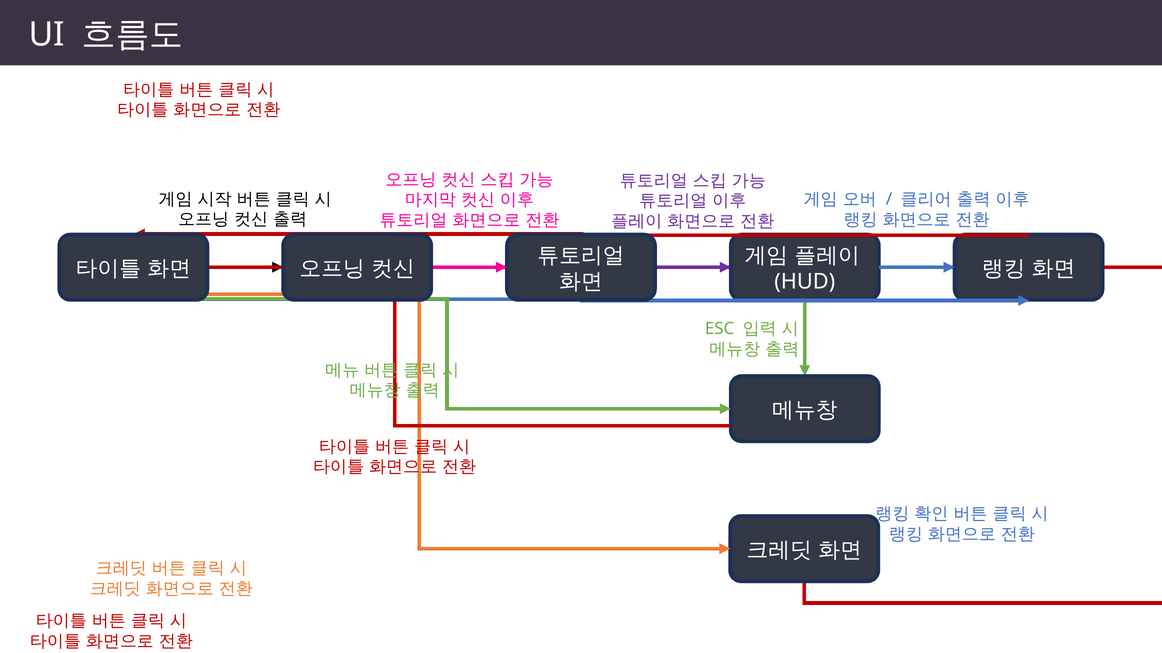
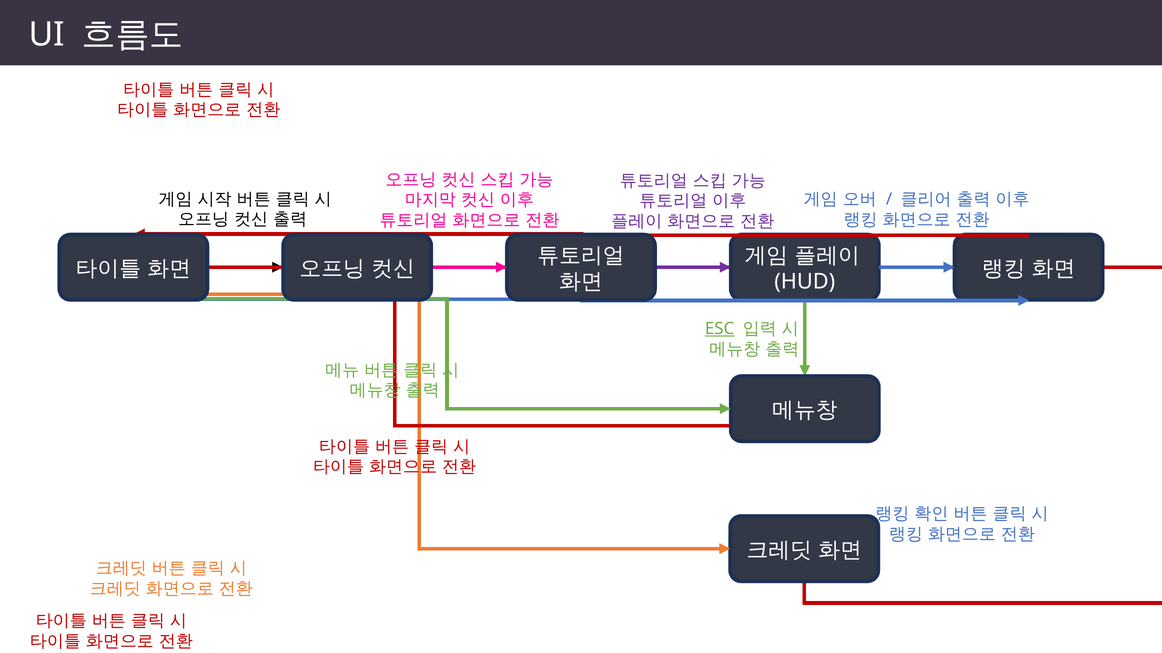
ESC underline: none -> present
